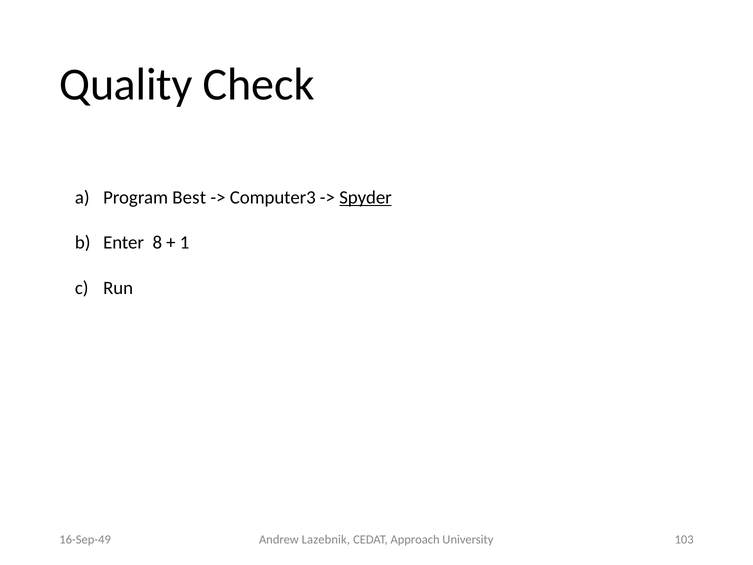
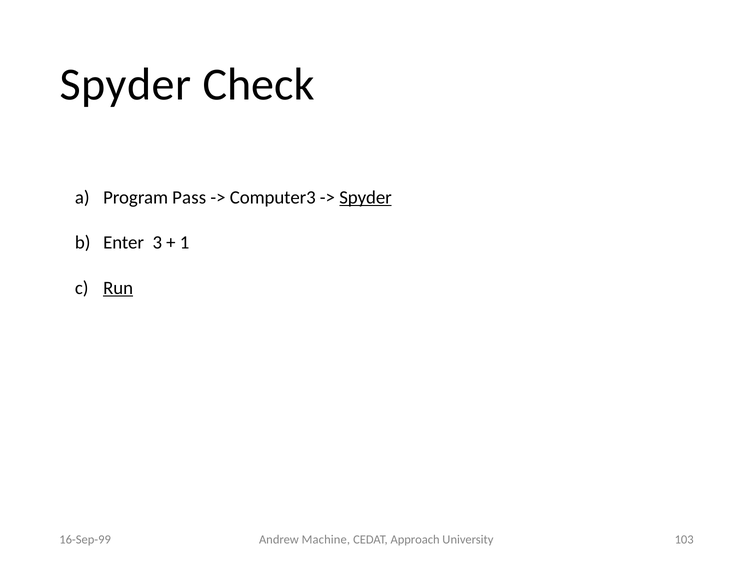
Quality at (126, 84): Quality -> Spyder
Best: Best -> Pass
8: 8 -> 3
Run underline: none -> present
16-Sep-49: 16-Sep-49 -> 16-Sep-99
Lazebnik: Lazebnik -> Machine
